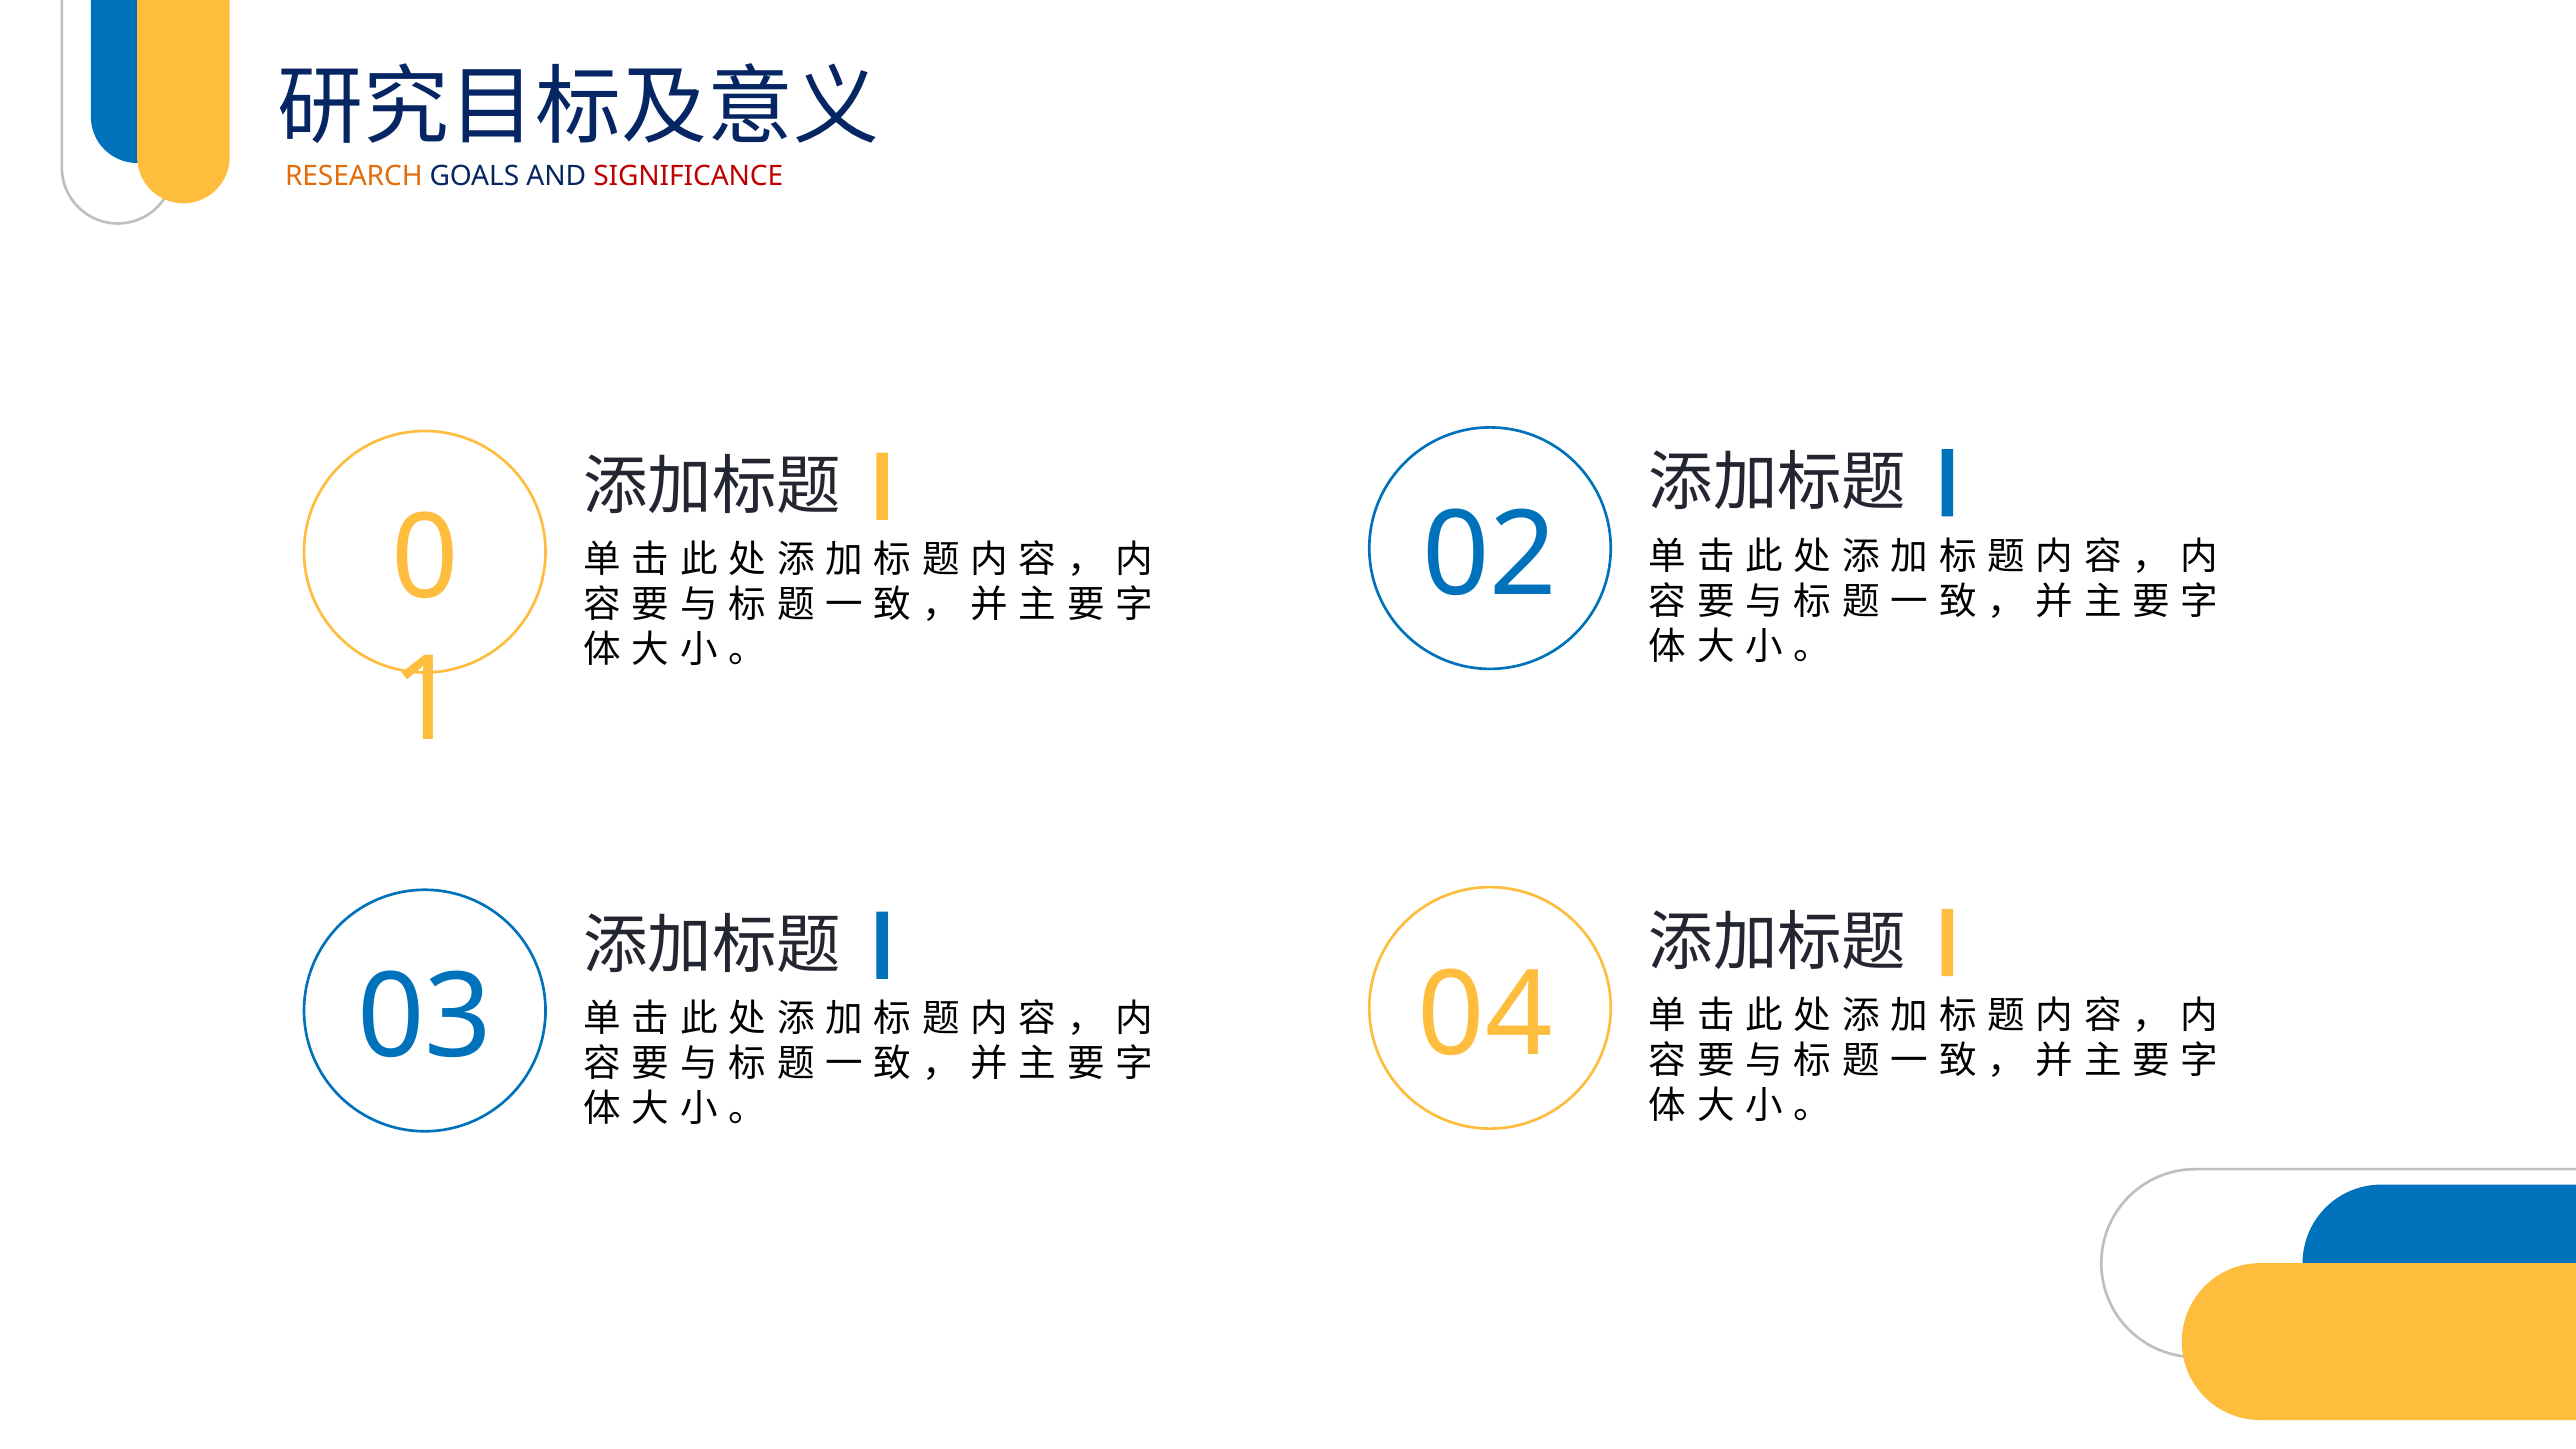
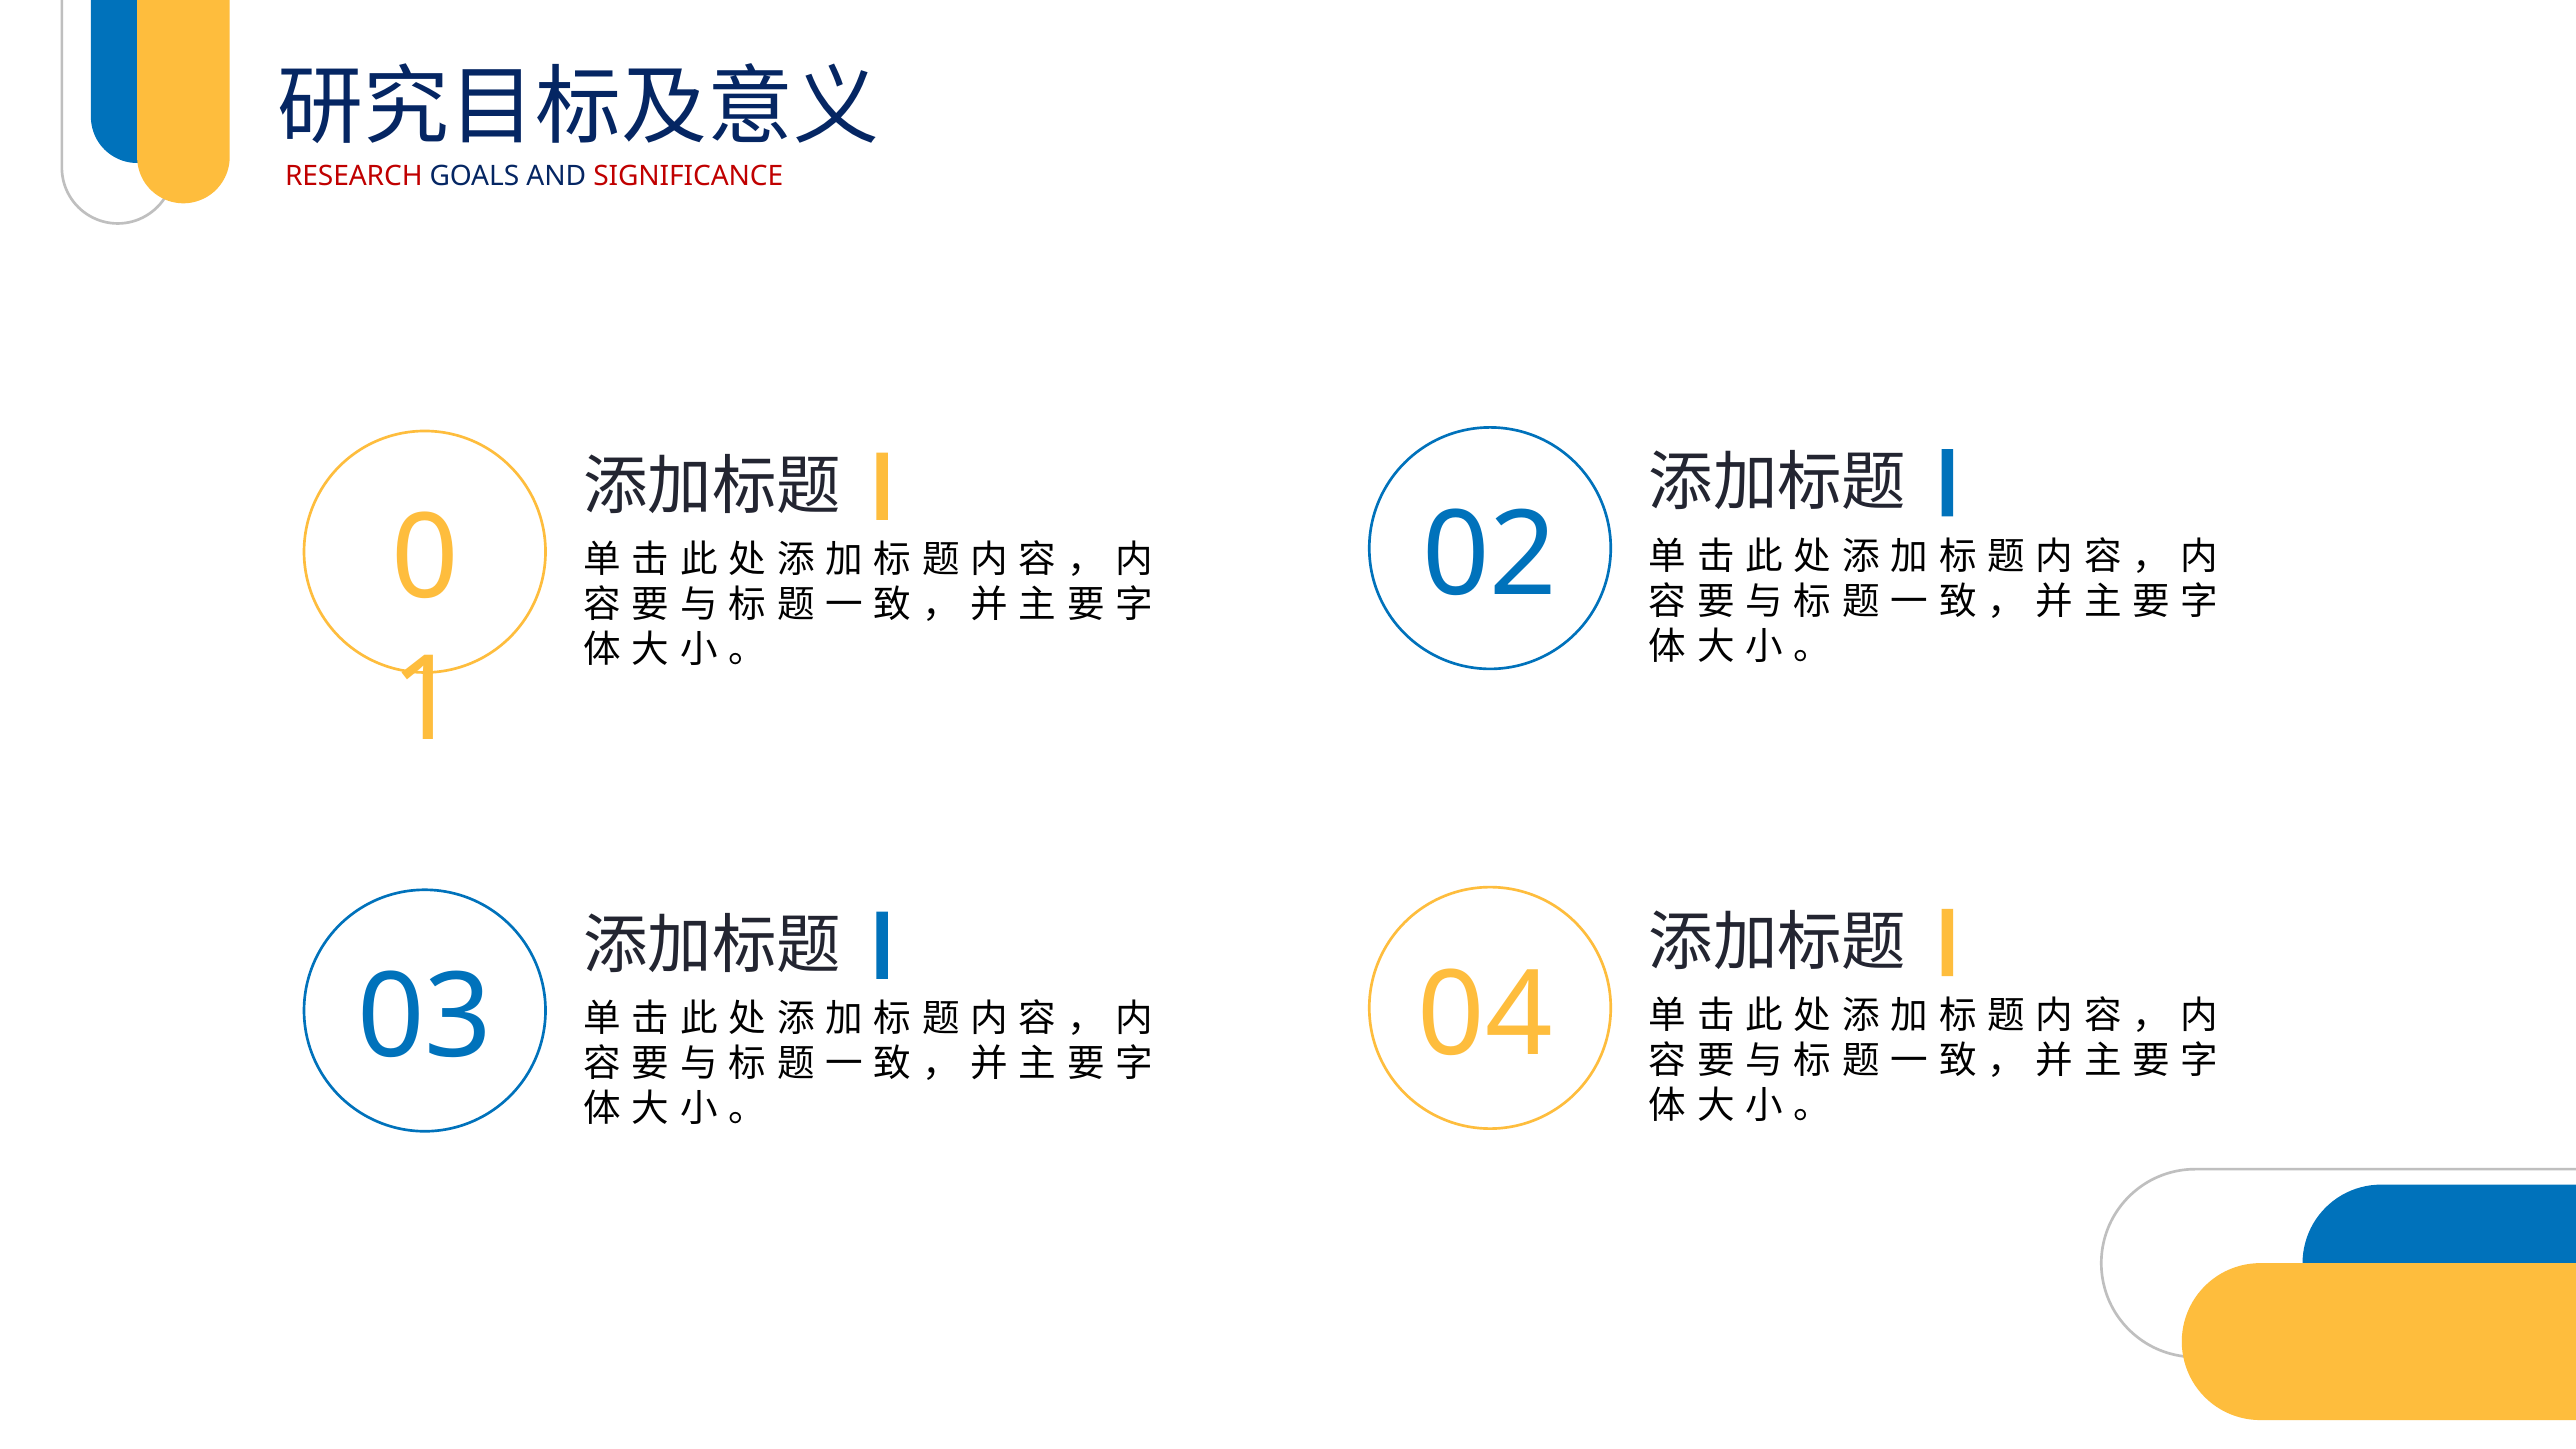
RESEARCH colour: orange -> red
